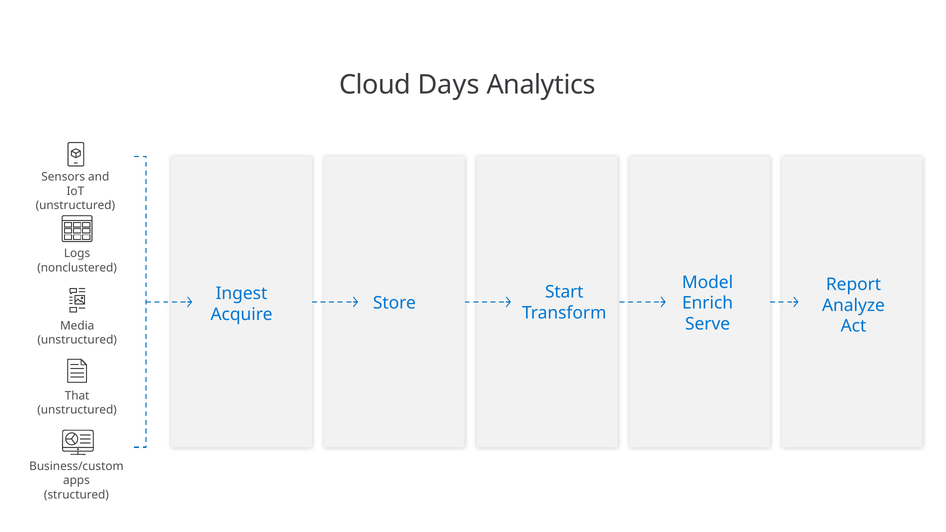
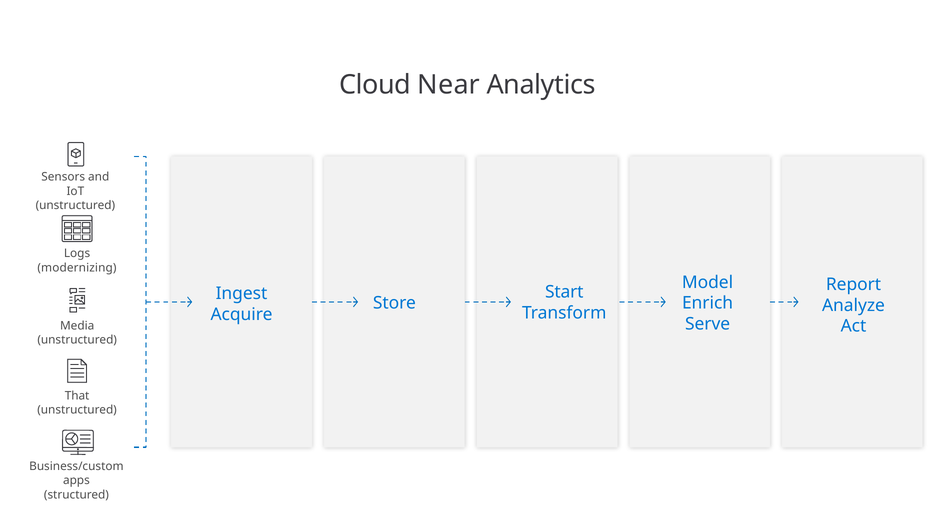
Days: Days -> Near
nonclustered: nonclustered -> modernizing
